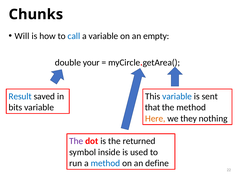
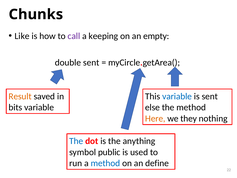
Will: Will -> Like
call colour: blue -> purple
a variable: variable -> keeping
double your: your -> sent
Result colour: blue -> orange
that: that -> else
The at (76, 141) colour: purple -> blue
returned: returned -> anything
inside: inside -> public
